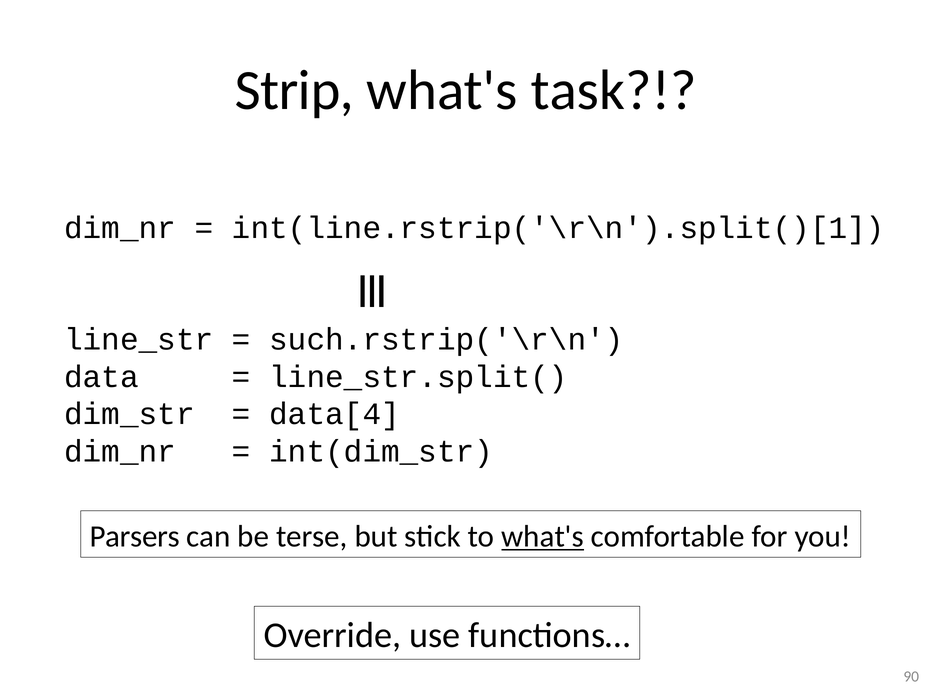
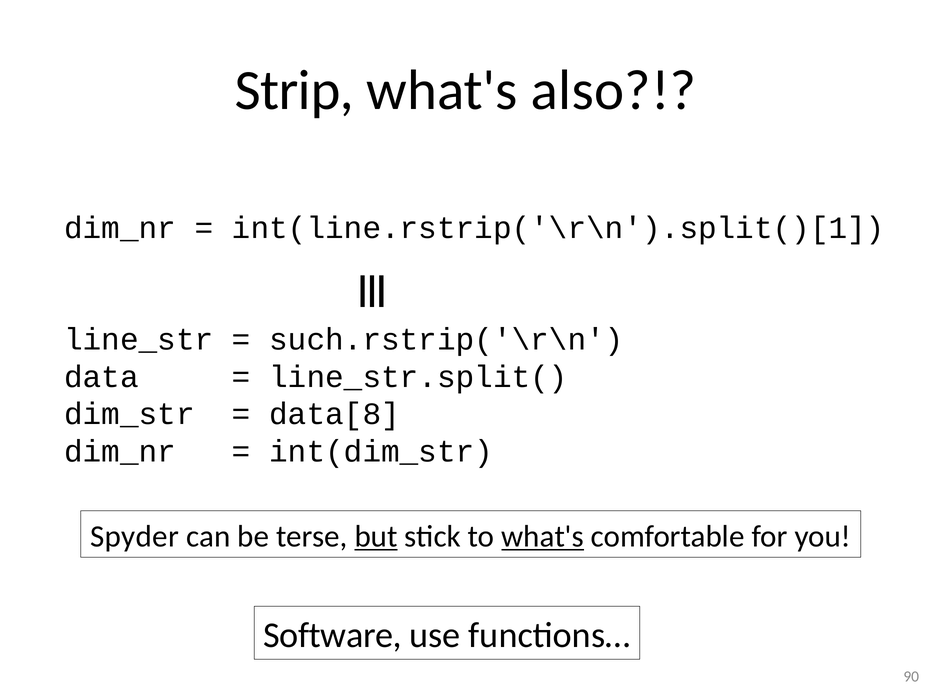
task: task -> also
data[4: data[4 -> data[8
Parsers: Parsers -> Spyder
but underline: none -> present
Override: Override -> Software
